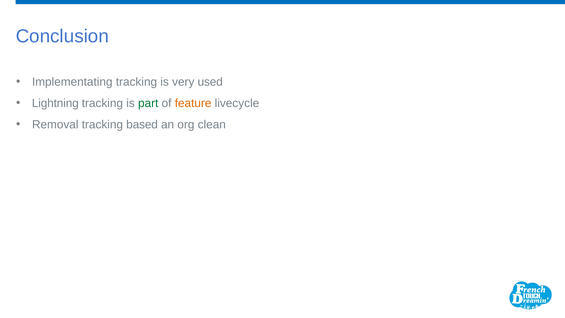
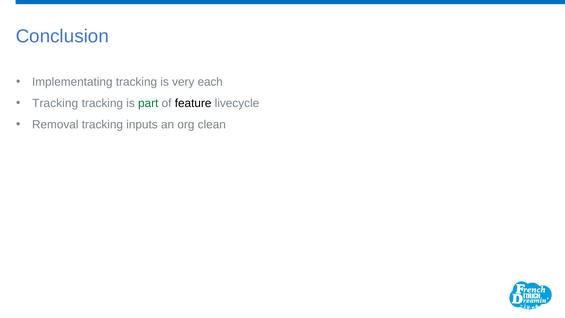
used: used -> each
Lightning at (55, 103): Lightning -> Tracking
feature colour: orange -> black
based: based -> inputs
